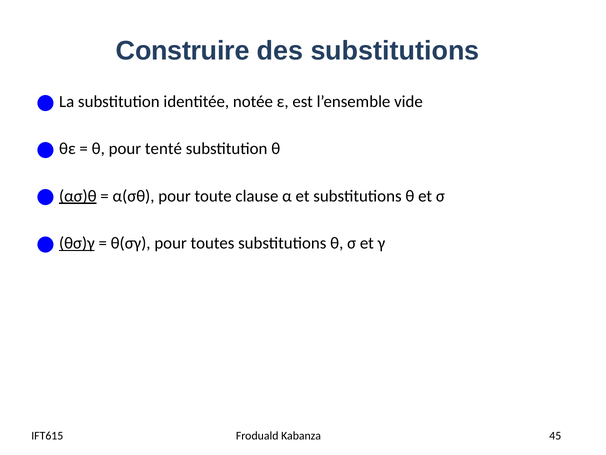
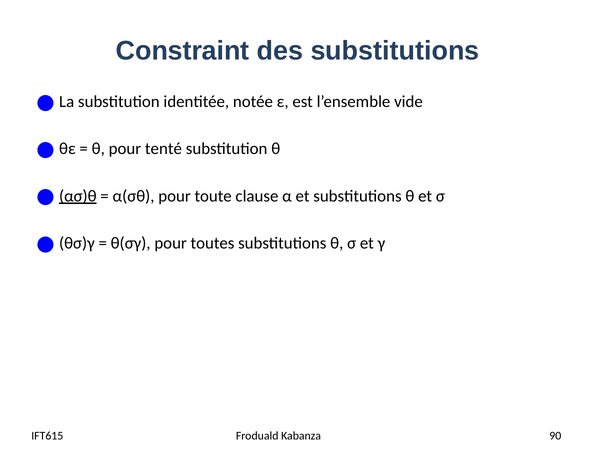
Construire: Construire -> Constraint
θσ)γ underline: present -> none
45: 45 -> 90
